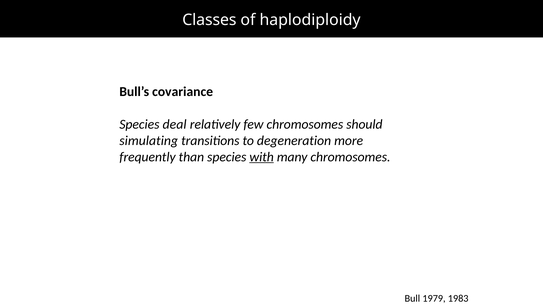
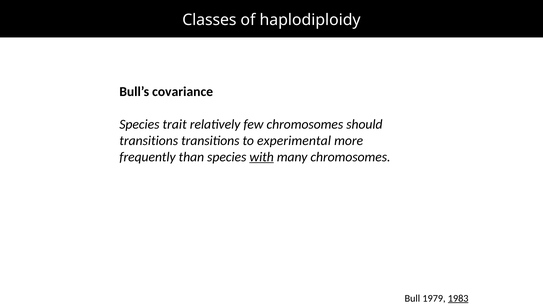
deal: deal -> trait
simulating at (149, 140): simulating -> transitions
degeneration: degeneration -> experimental
1983 underline: none -> present
